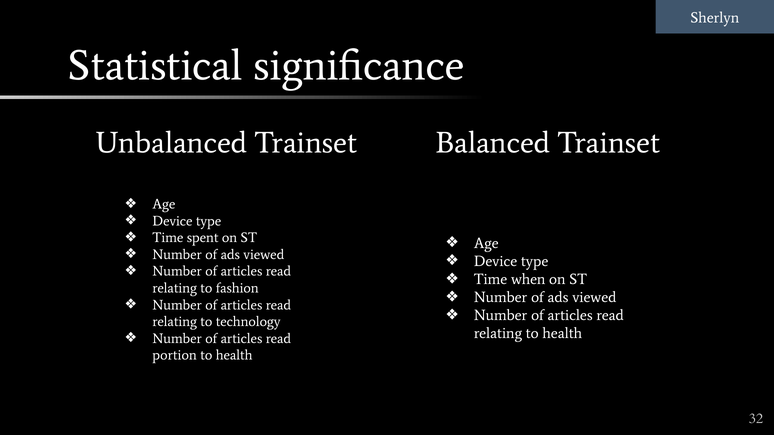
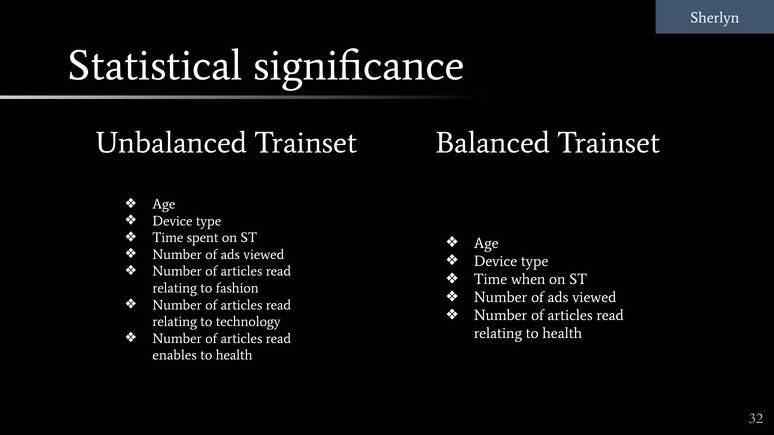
portion: portion -> enables
